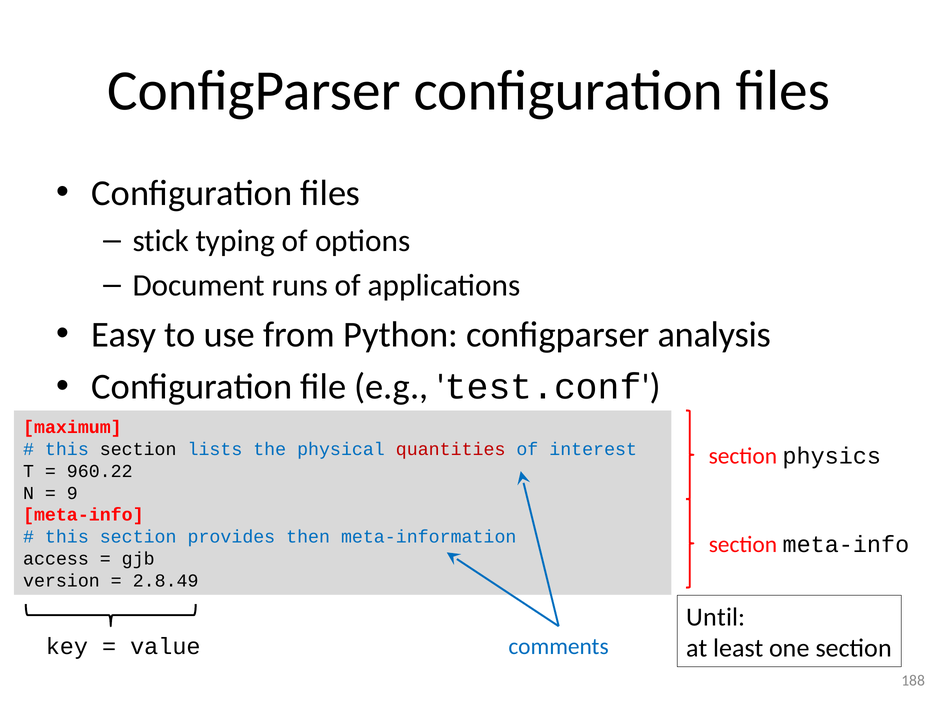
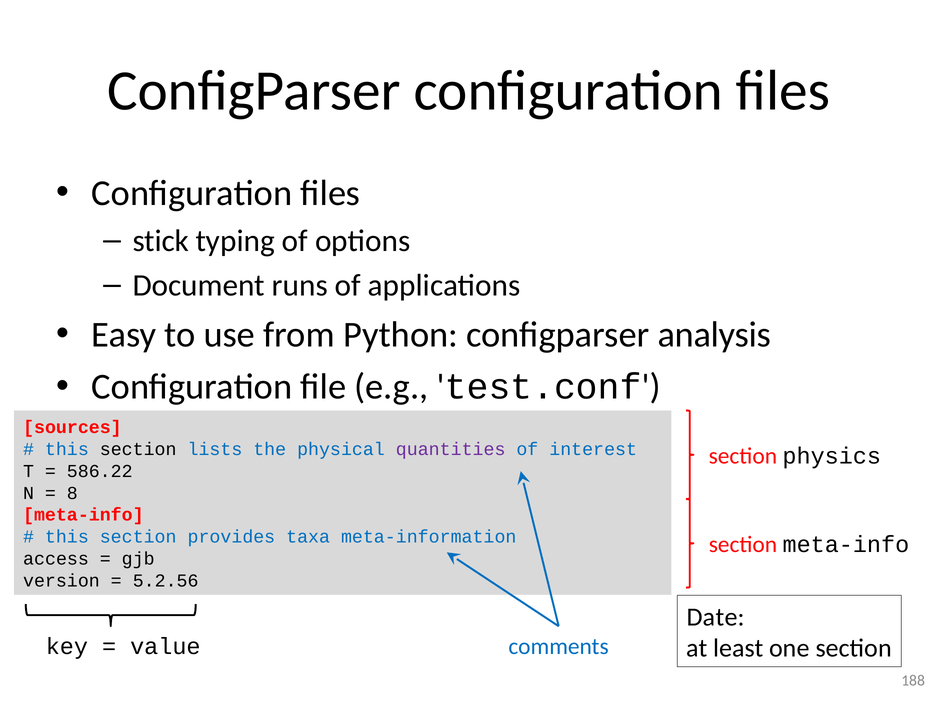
maximum: maximum -> sources
quantities colour: red -> purple
960.22: 960.22 -> 586.22
9: 9 -> 8
then: then -> taxa
2.8.49: 2.8.49 -> 5.2.56
Until: Until -> Date
